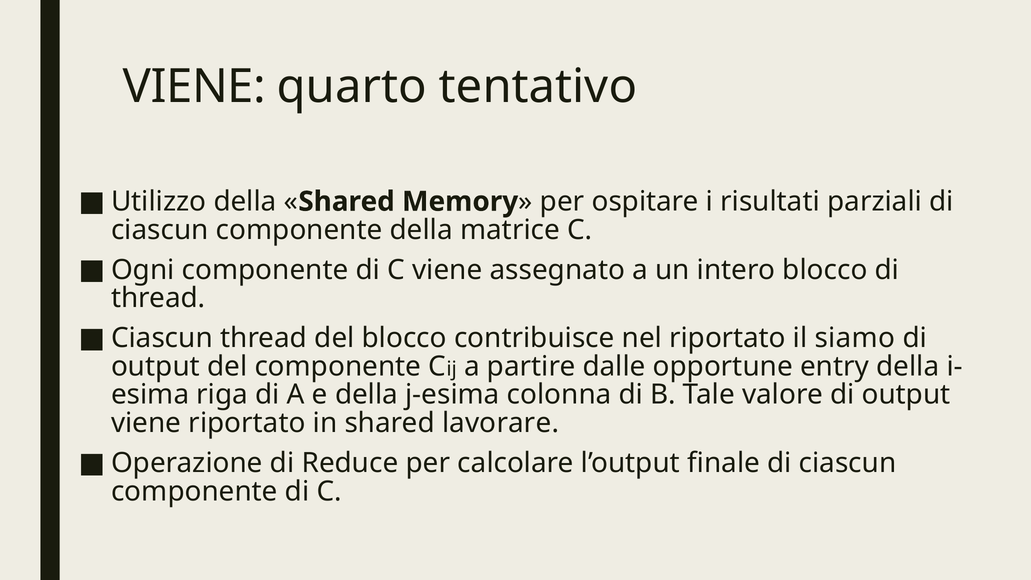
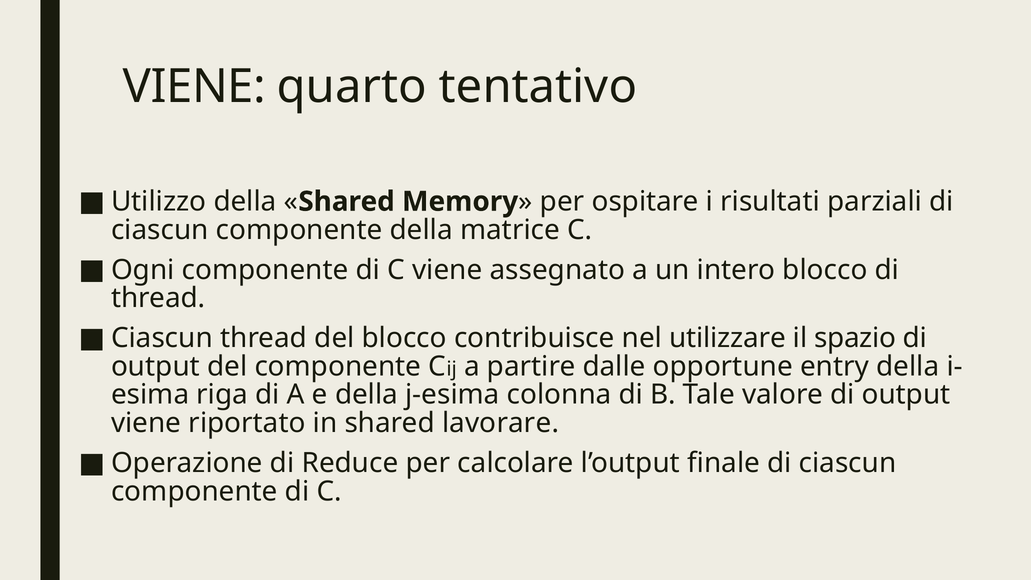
nel riportato: riportato -> utilizzare
siamo: siamo -> spazio
